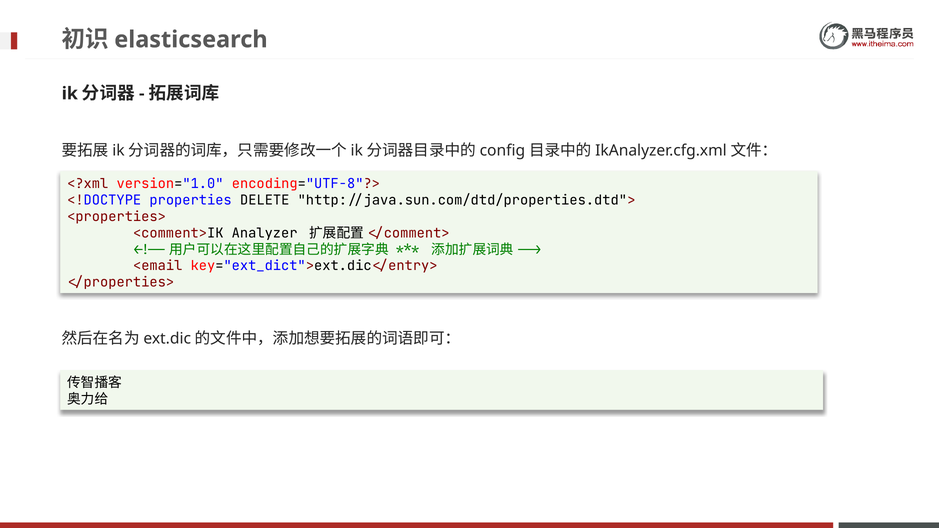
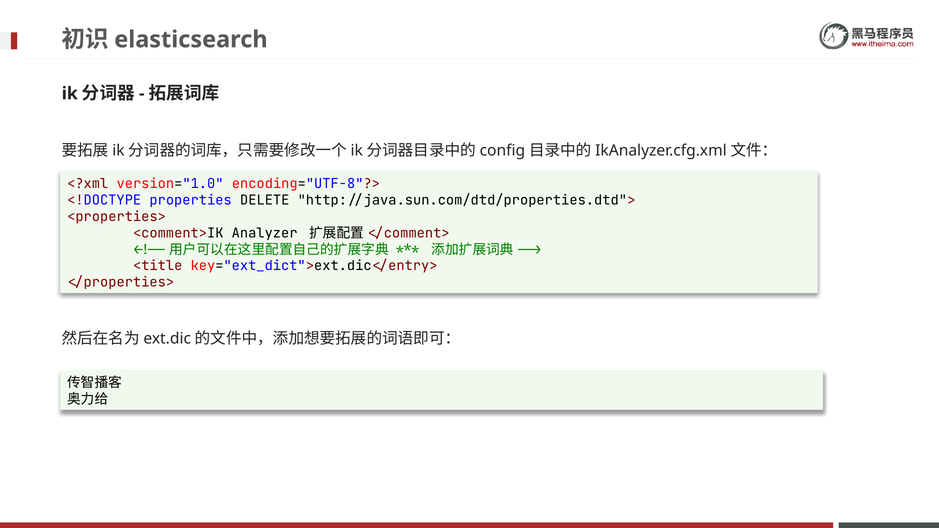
<email: <email -> <title
